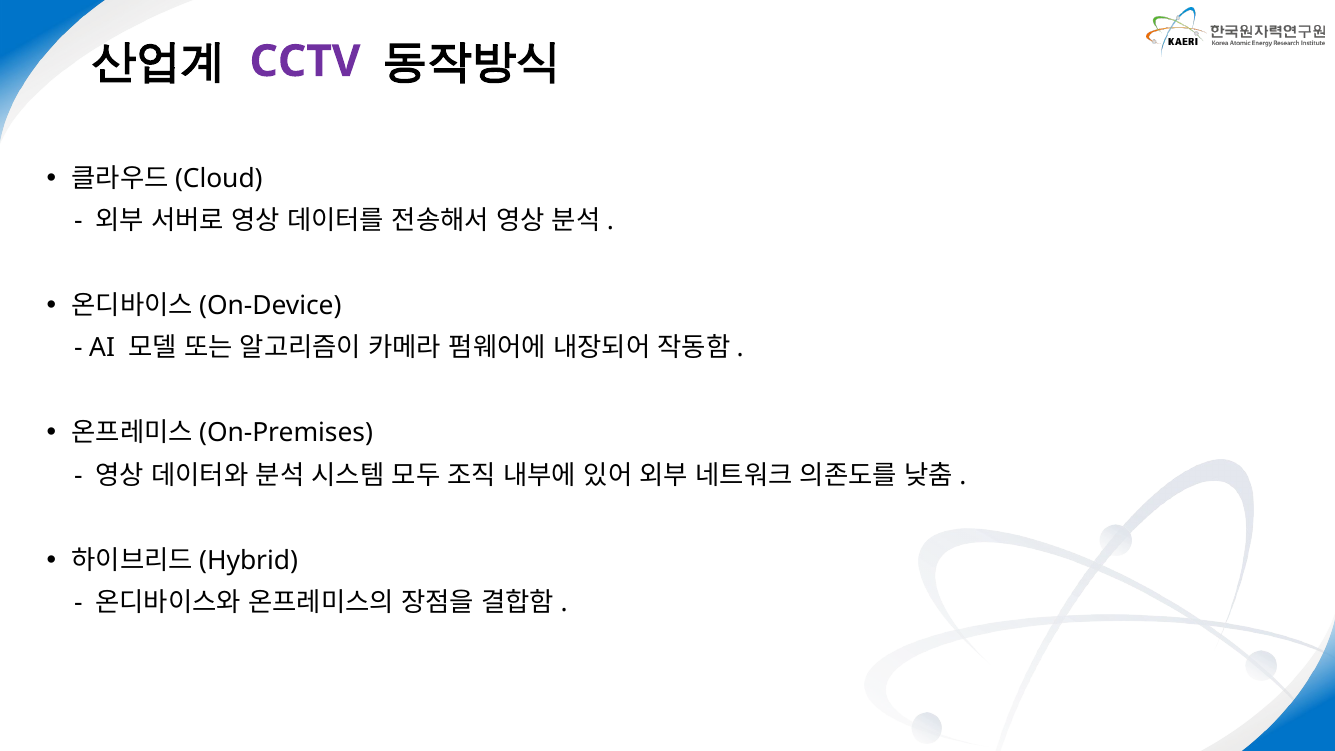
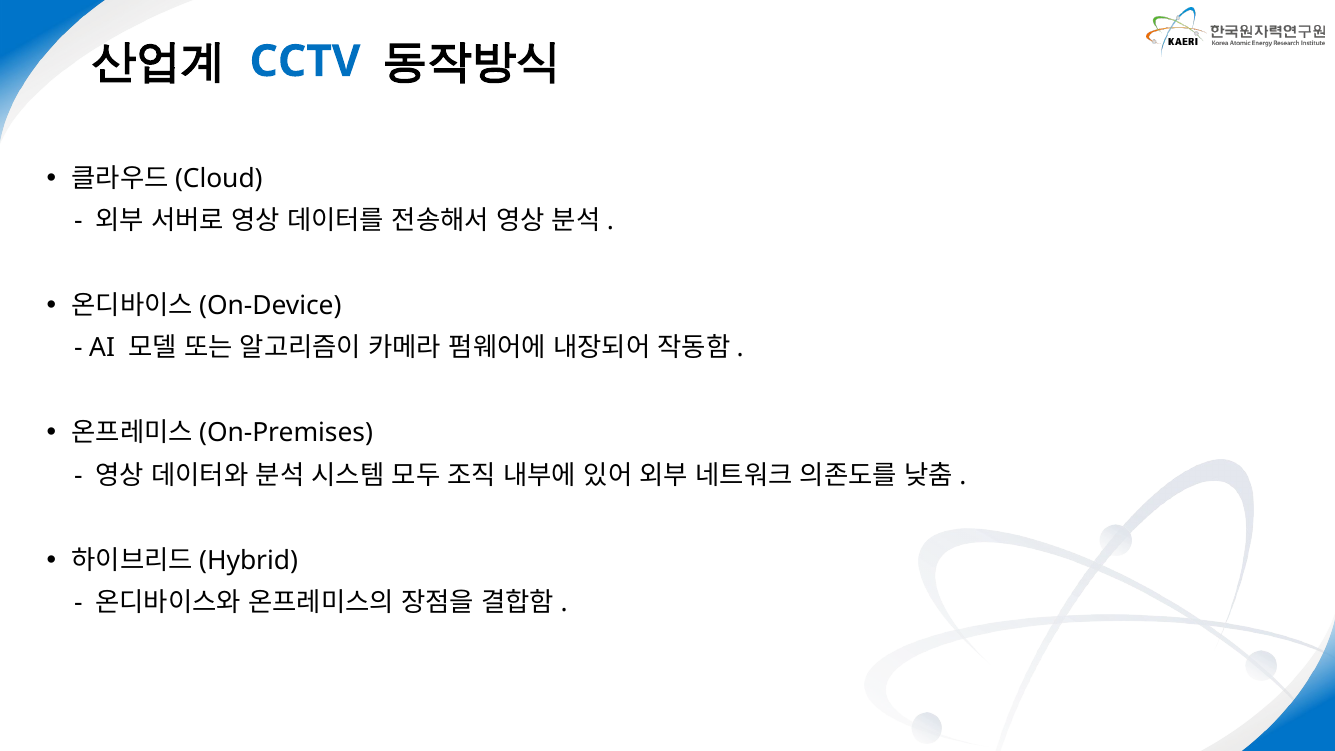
CCTV colour: purple -> blue
